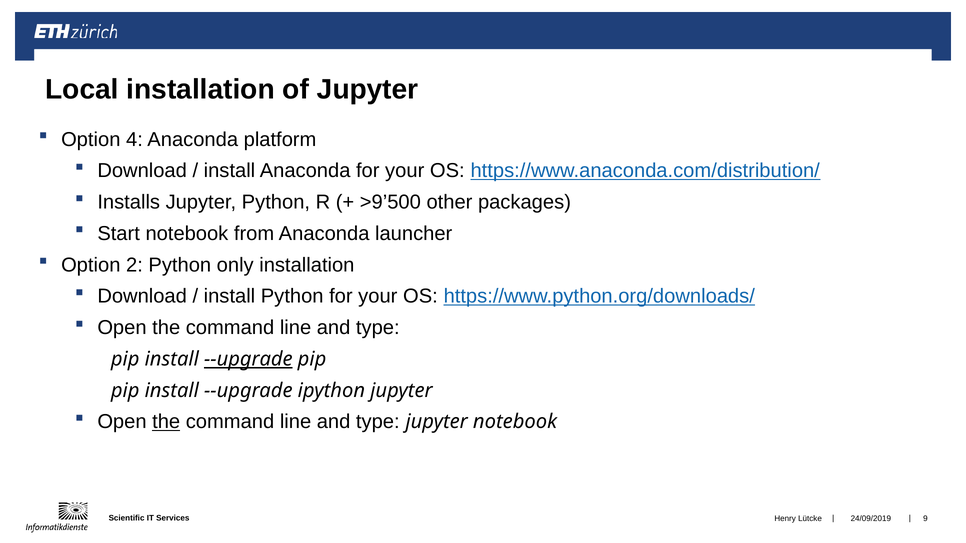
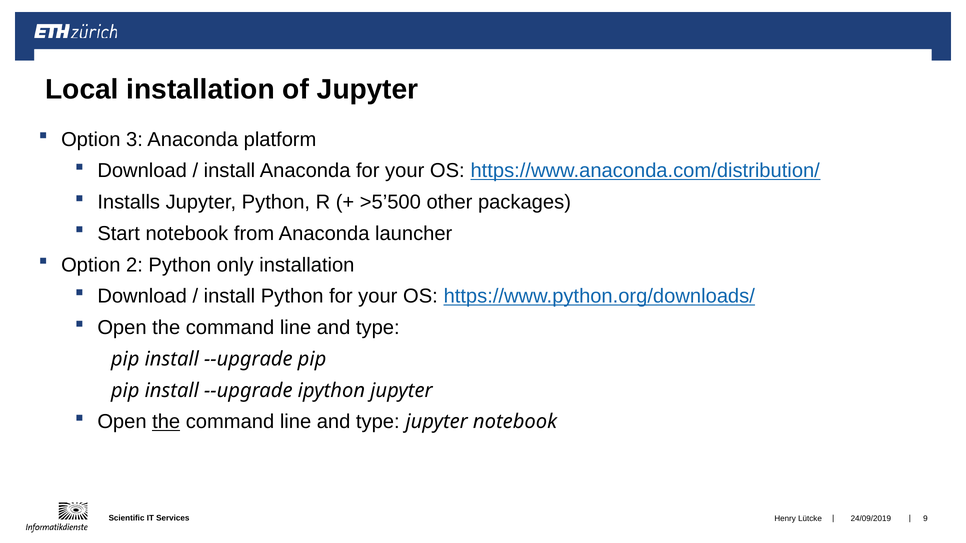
4: 4 -> 3
>9’500: >9’500 -> >5’500
--upgrade at (248, 359) underline: present -> none
